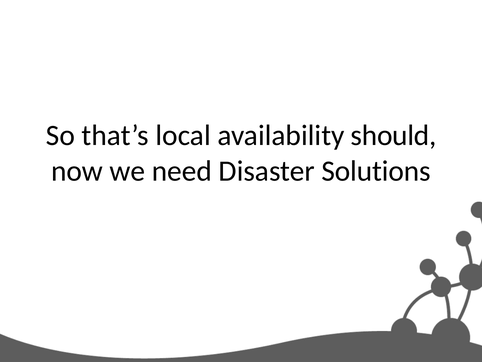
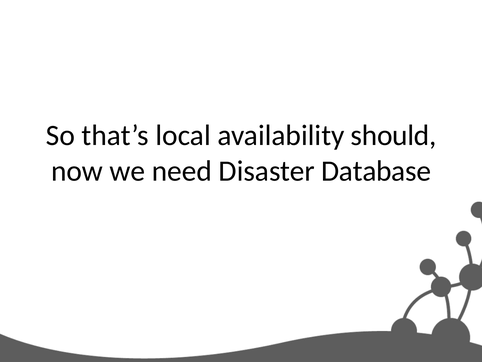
Solutions: Solutions -> Database
